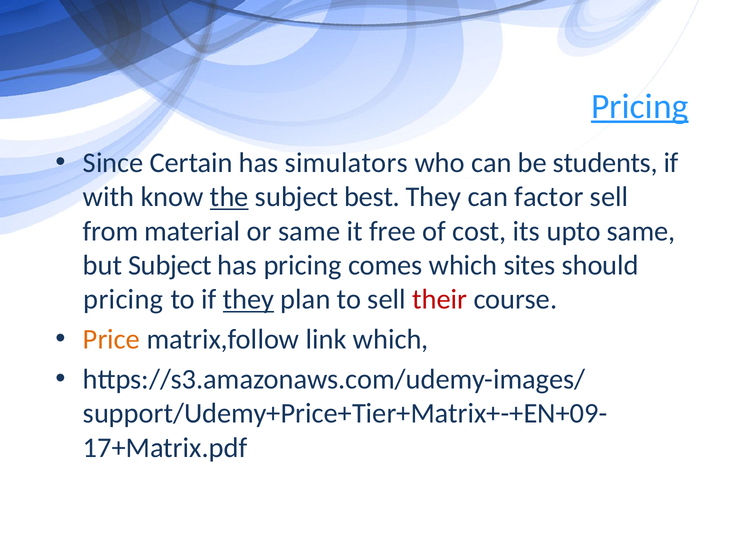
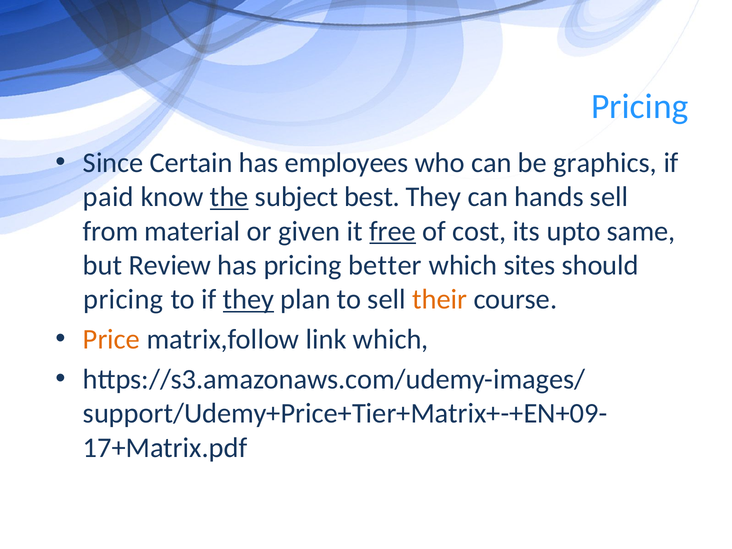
Pricing at (640, 106) underline: present -> none
simulators: simulators -> employees
students: students -> graphics
with: with -> paid
factor: factor -> hands
or same: same -> given
free underline: none -> present
but Subject: Subject -> Review
comes: comes -> better
their colour: red -> orange
